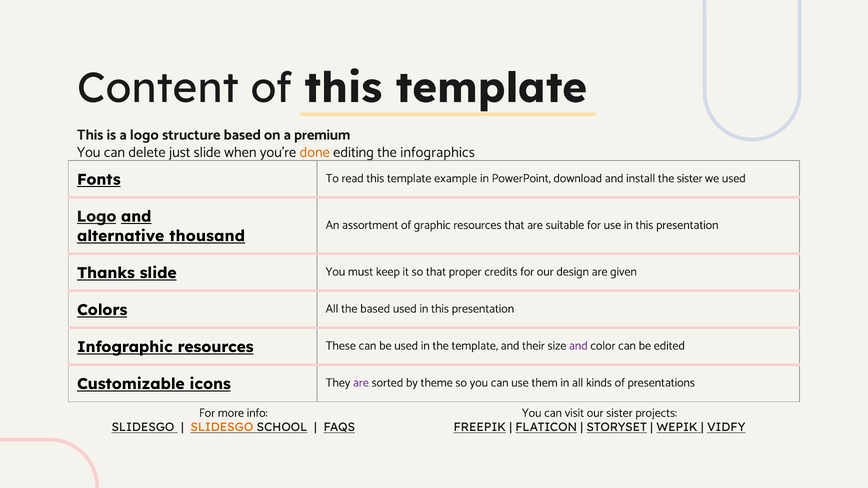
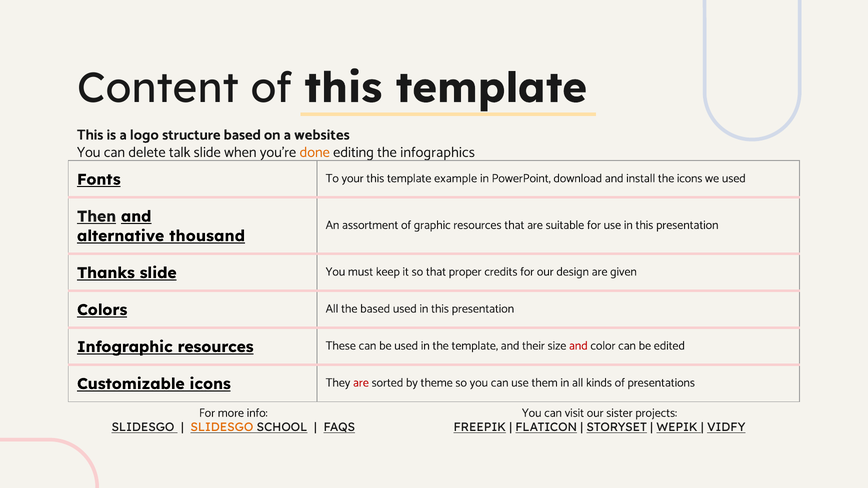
premium: premium -> websites
just: just -> talk
read: read -> your
the sister: sister -> icons
Logo at (97, 217): Logo -> Then
and at (578, 346) colour: purple -> red
are at (361, 383) colour: purple -> red
